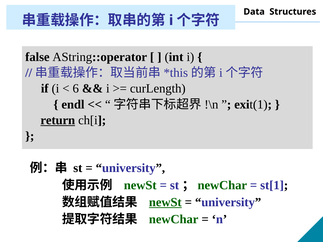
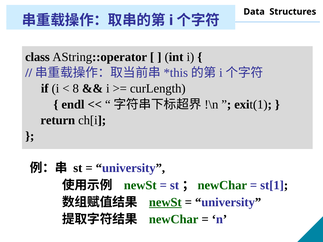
false: false -> class
6: 6 -> 8
return underline: present -> none
